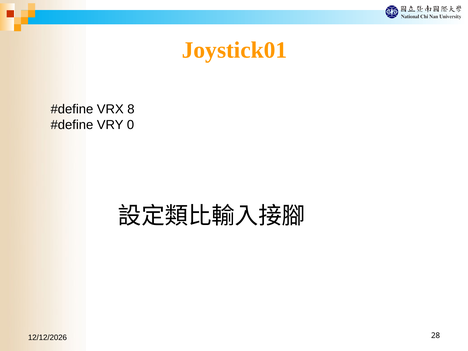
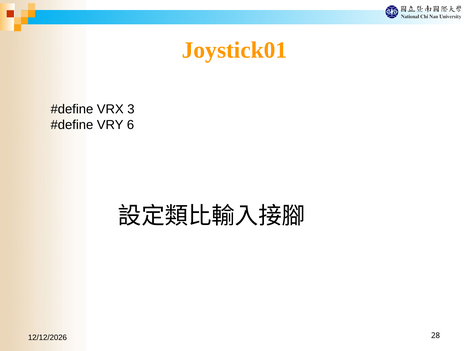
8: 8 -> 3
0: 0 -> 6
